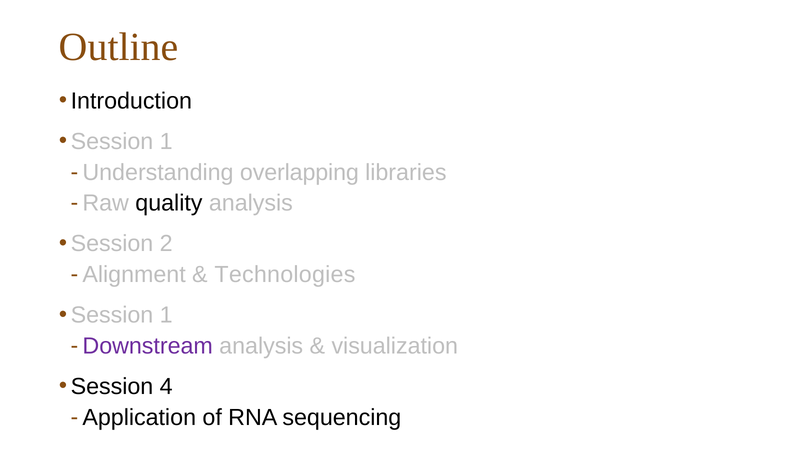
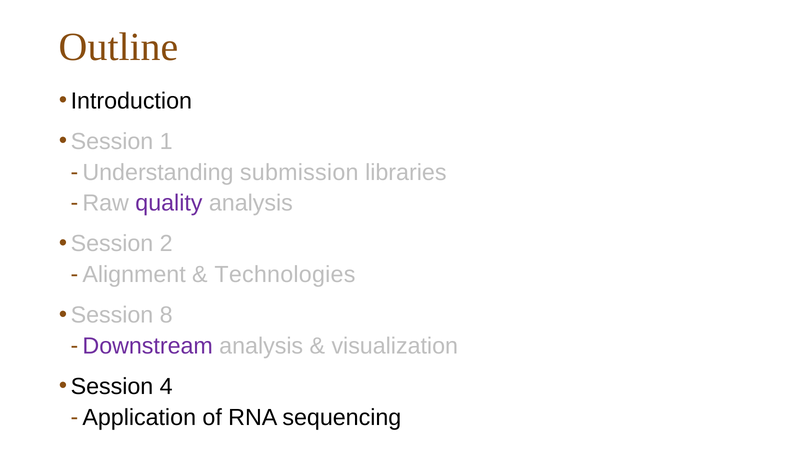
overlapping: overlapping -> submission
quality colour: black -> purple
1 at (166, 315): 1 -> 8
